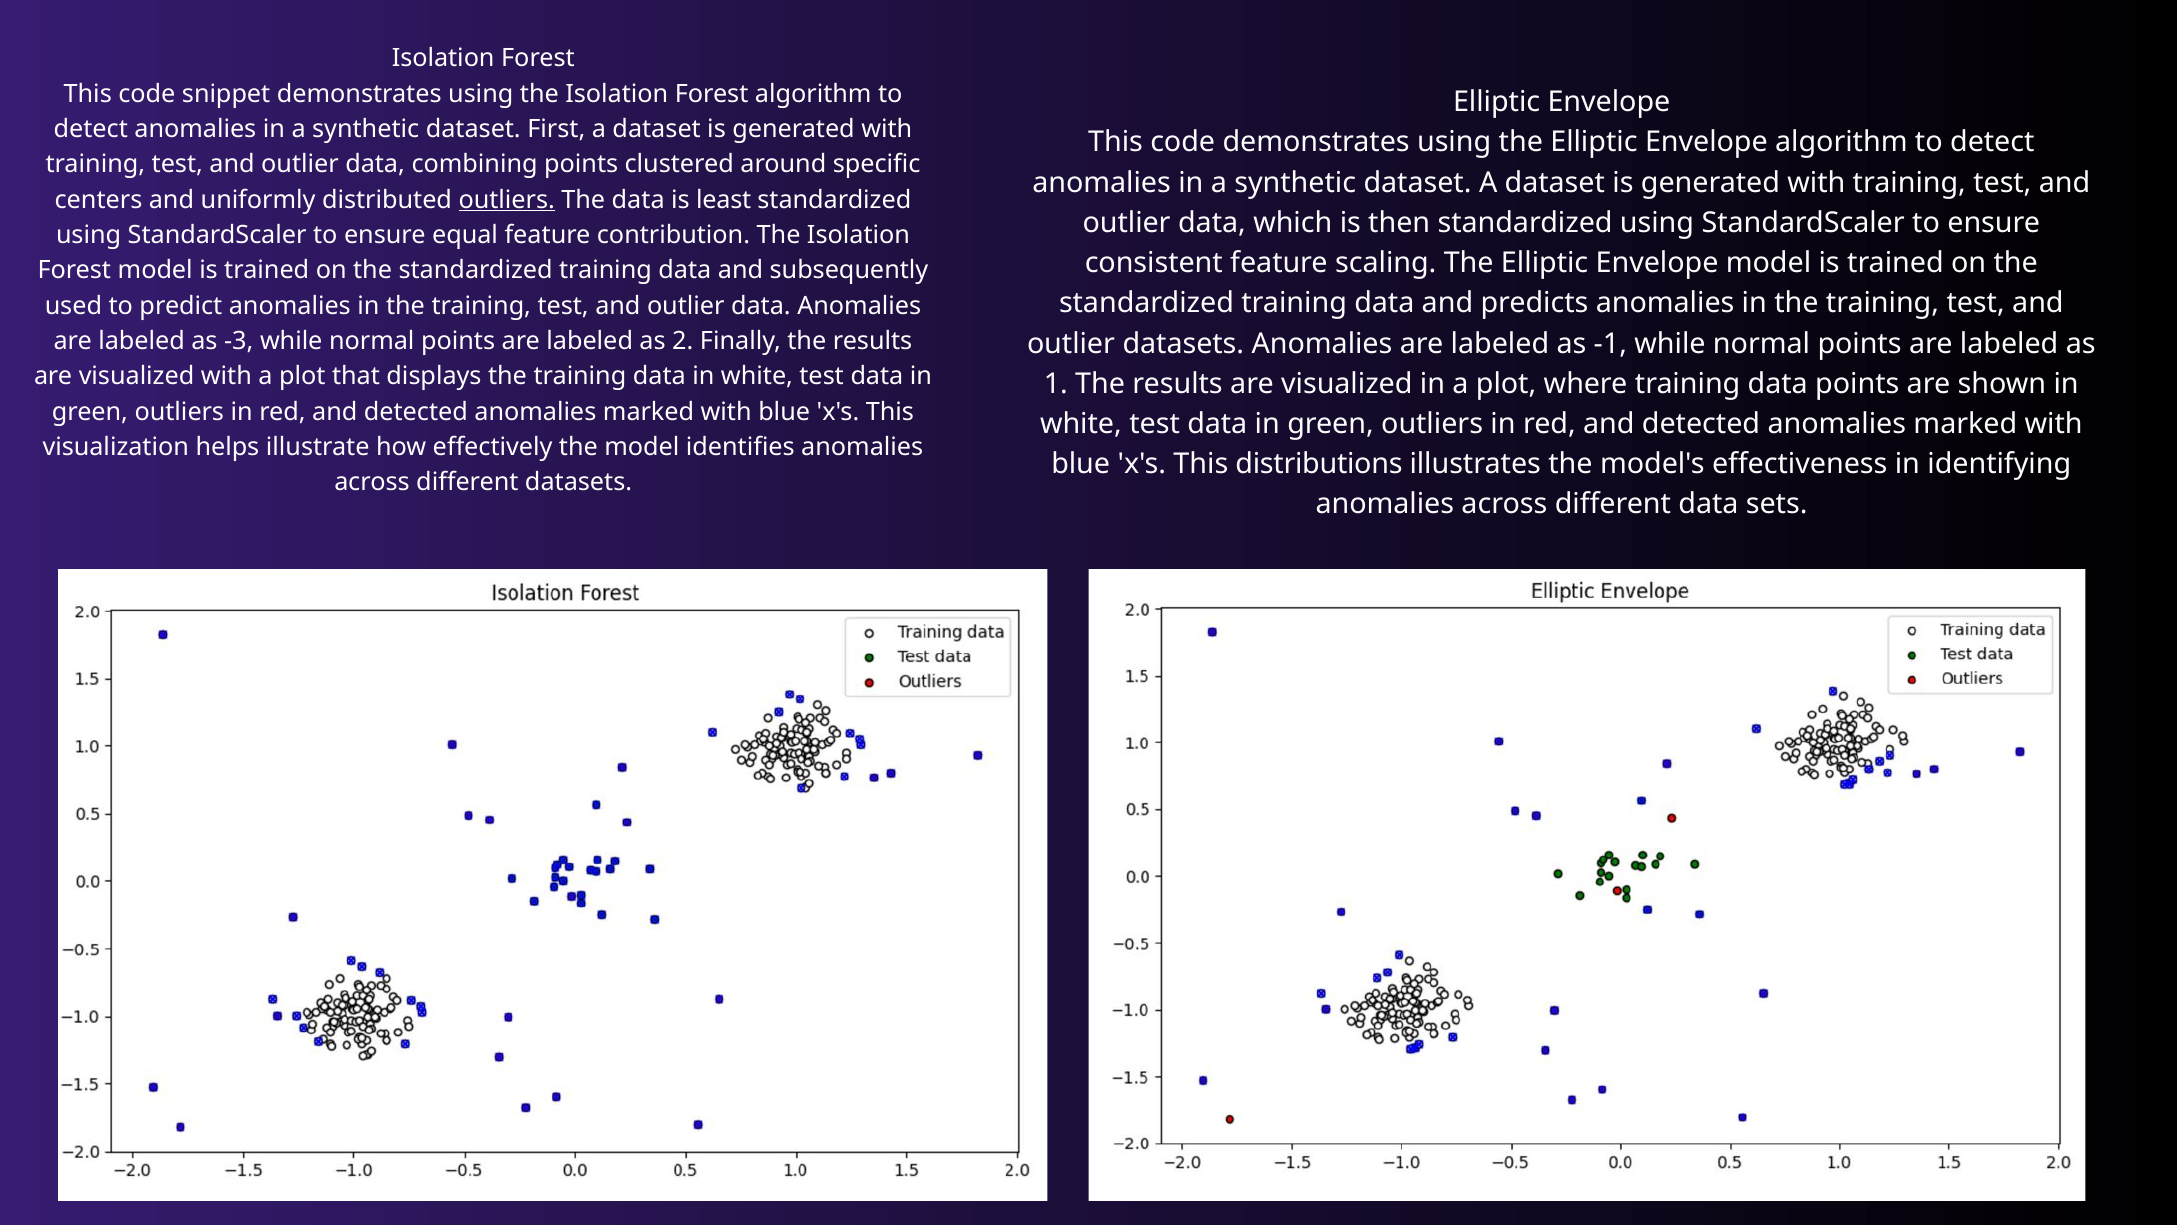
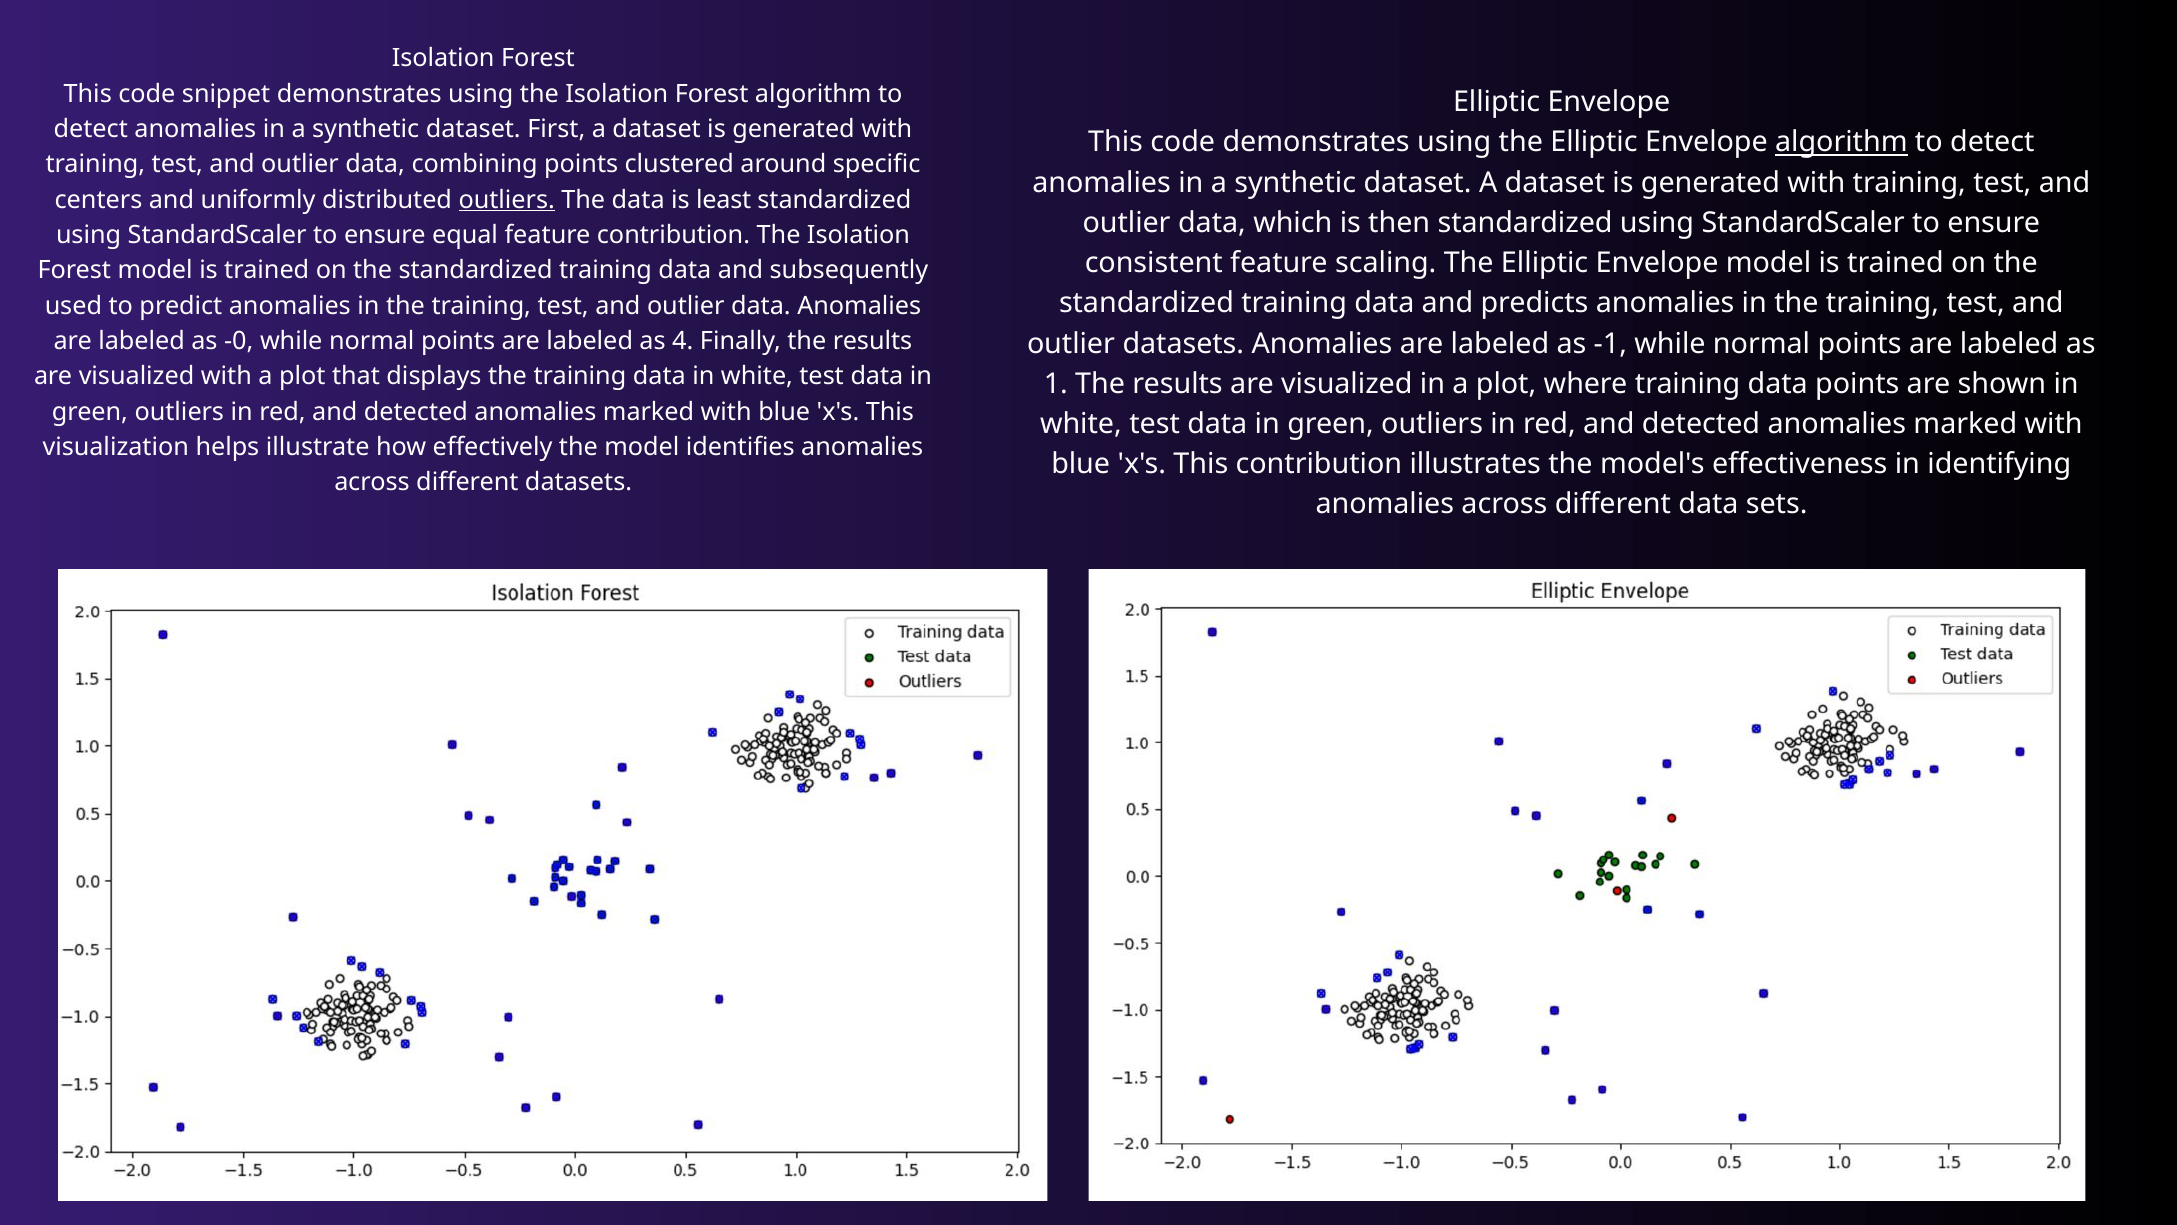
algorithm at (1841, 142) underline: none -> present
-3: -3 -> -0
2: 2 -> 4
This distributions: distributions -> contribution
